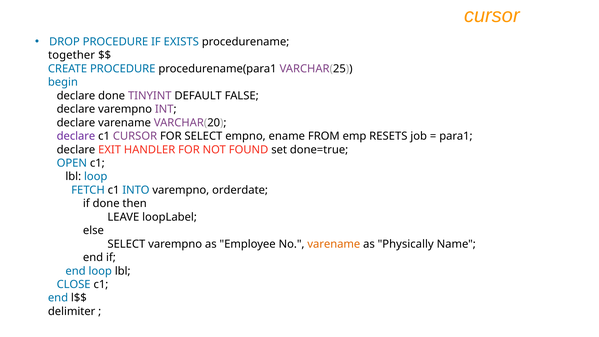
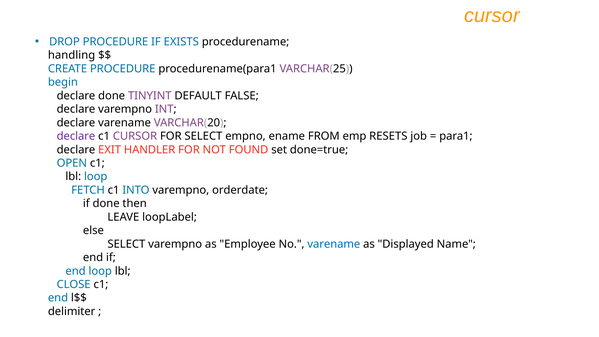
together: together -> handling
varename at (334, 244) colour: orange -> blue
Physically: Physically -> Displayed
